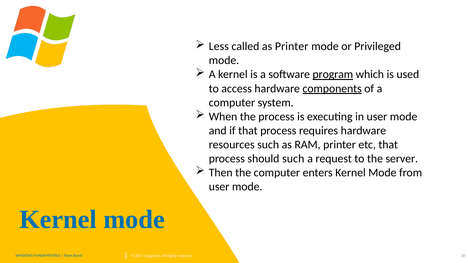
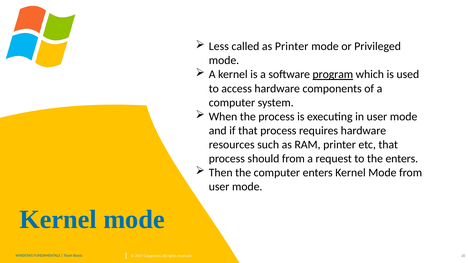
components underline: present -> none
should such: such -> from
the server: server -> enters
